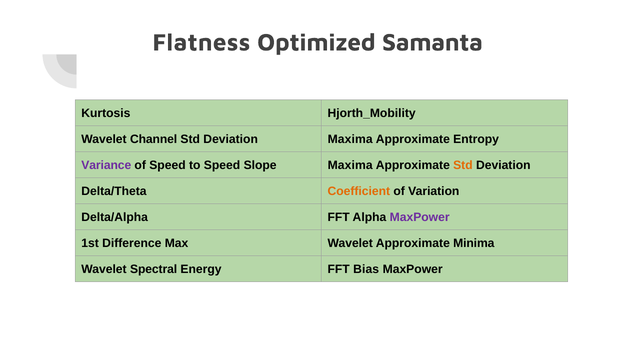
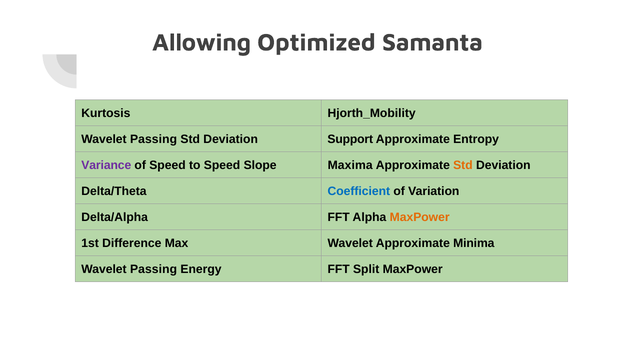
Flatness: Flatness -> Allowing
Channel at (154, 139): Channel -> Passing
Deviation Maxima: Maxima -> Support
Coefficient colour: orange -> blue
MaxPower at (420, 217) colour: purple -> orange
Spectral at (154, 269): Spectral -> Passing
Bias: Bias -> Split
